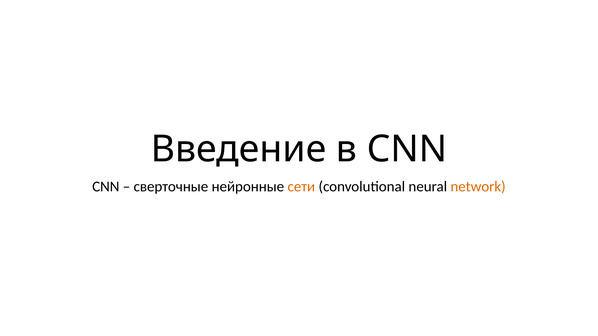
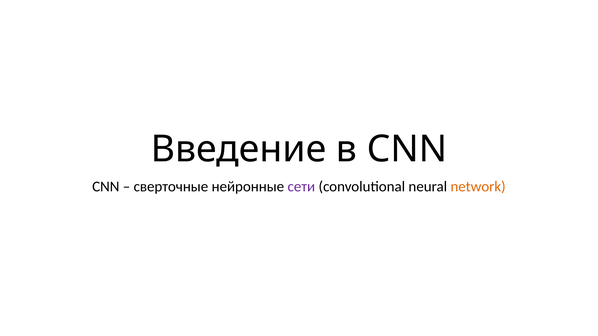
сети colour: orange -> purple
